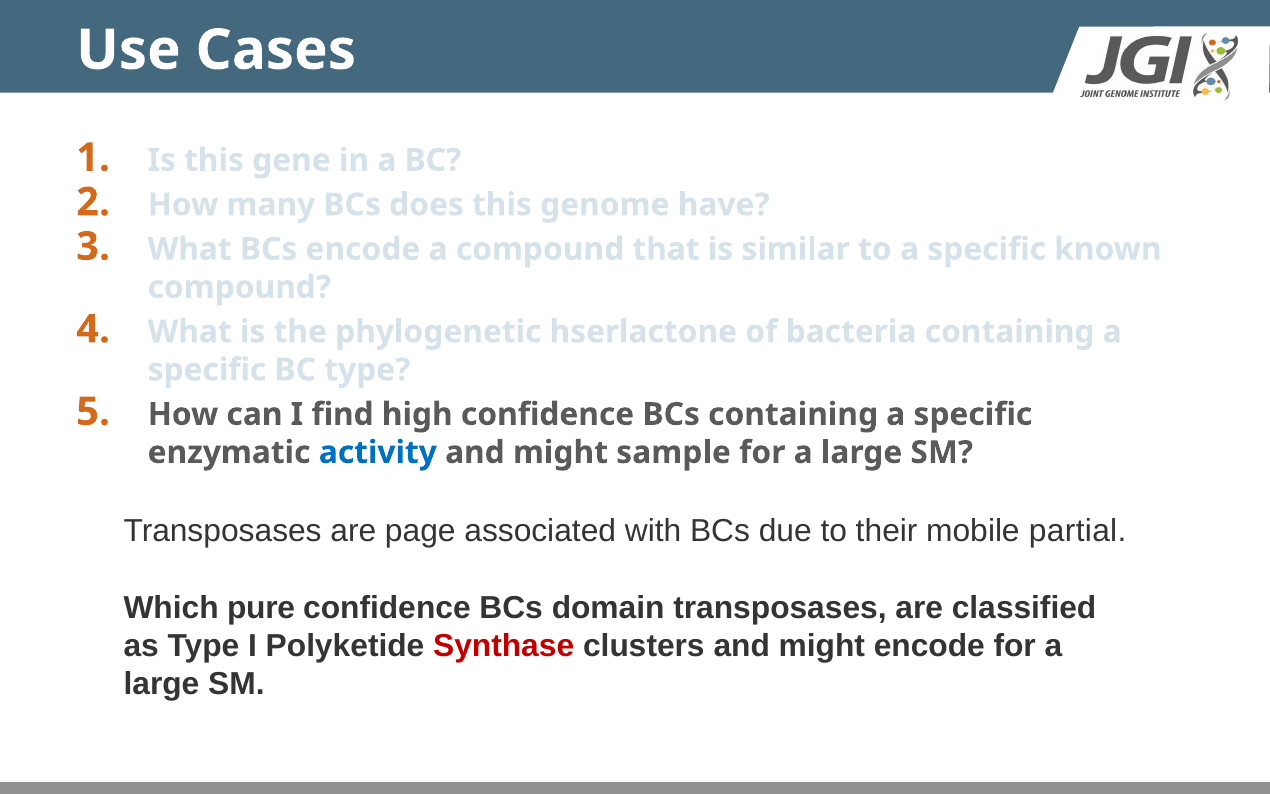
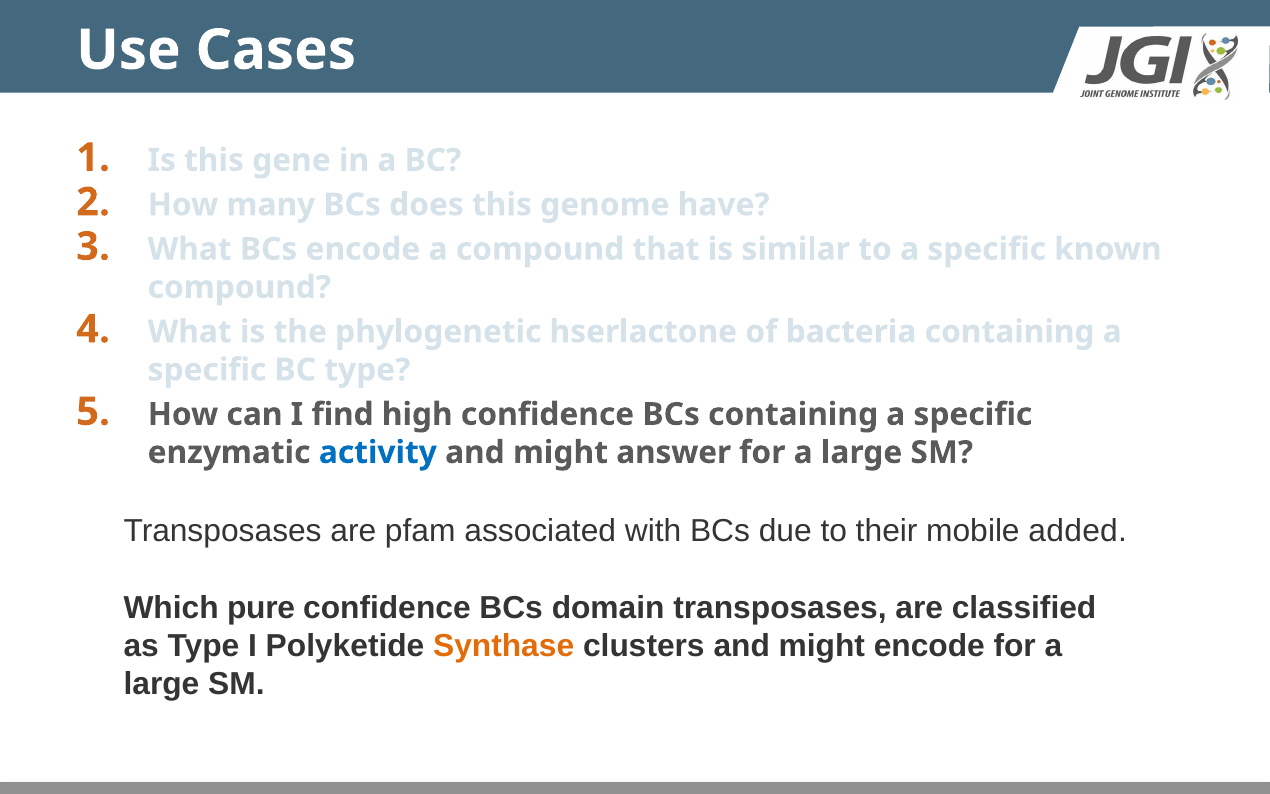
sample: sample -> answer
page: page -> pfam
partial: partial -> added
Synthase colour: red -> orange
